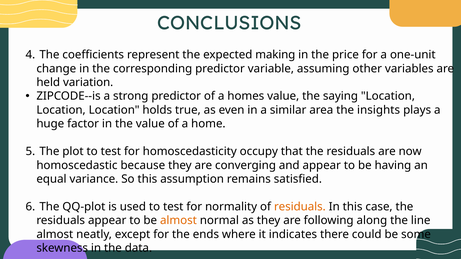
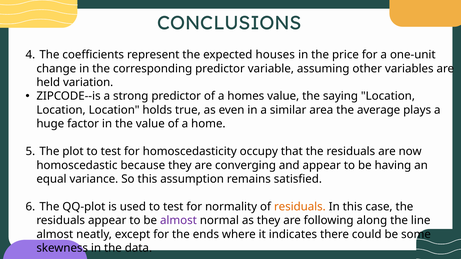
making: making -> houses
insights: insights -> average
almost at (178, 221) colour: orange -> purple
